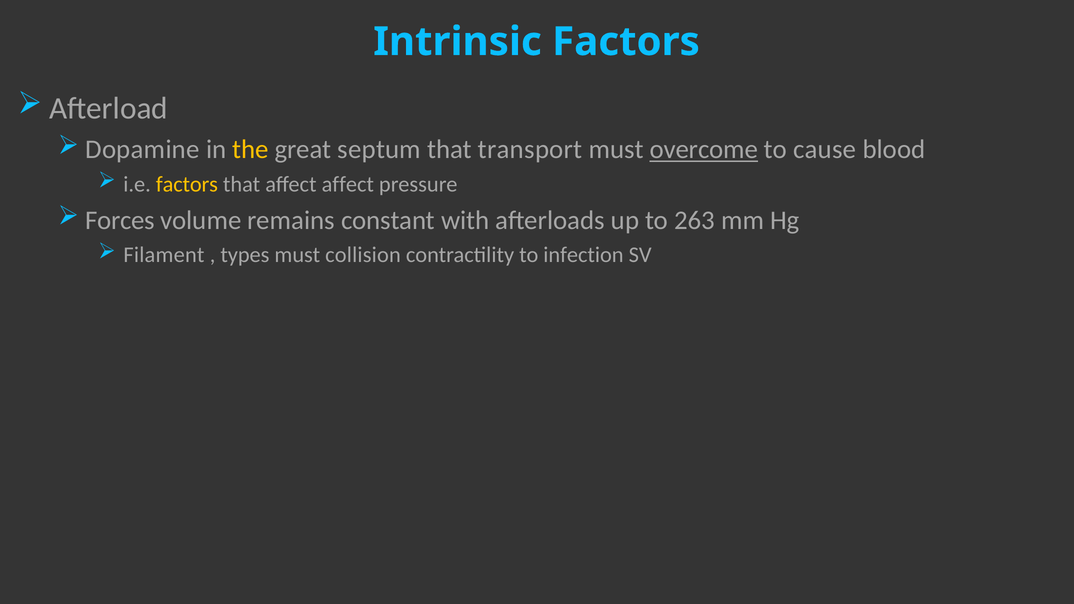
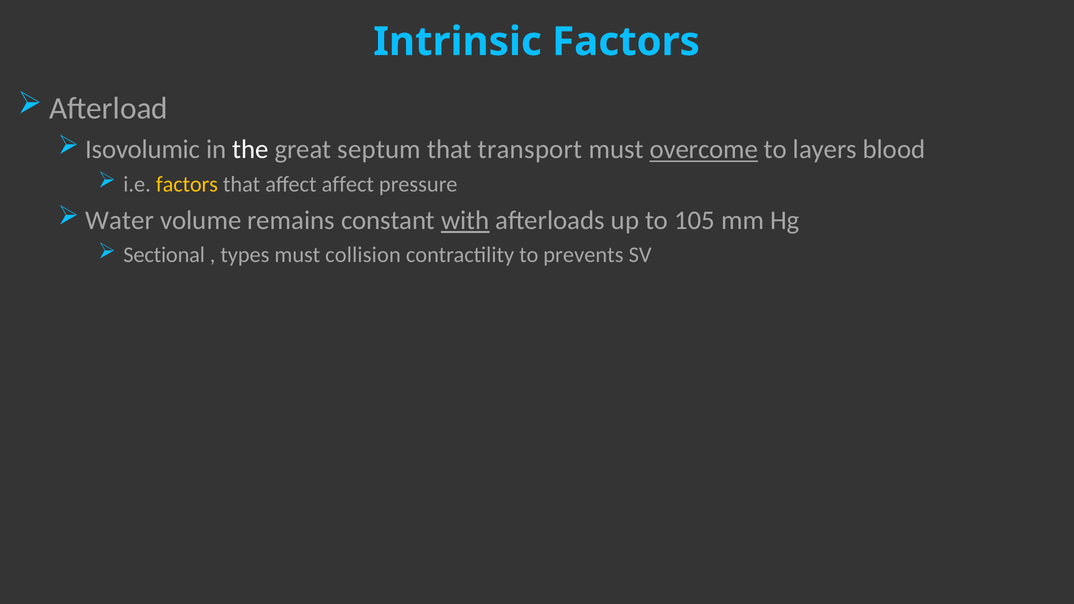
Dopamine: Dopamine -> Isovolumic
the colour: yellow -> white
cause: cause -> layers
Forces: Forces -> Water
with underline: none -> present
263: 263 -> 105
Filament: Filament -> Sectional
infection: infection -> prevents
